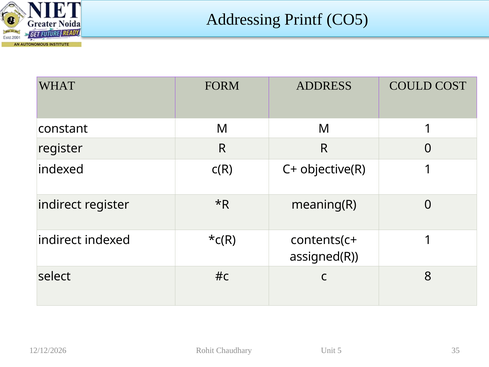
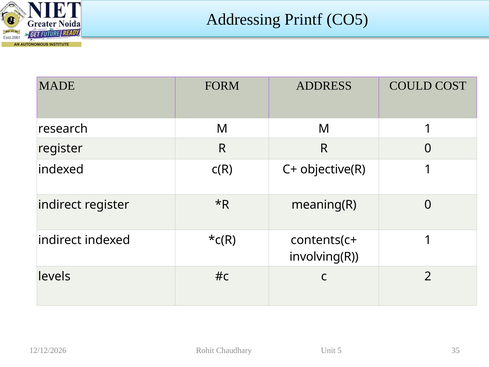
WHAT: WHAT -> MADE
constant: constant -> research
assigned(R: assigned(R -> involving(R
select: select -> levels
8: 8 -> 2
